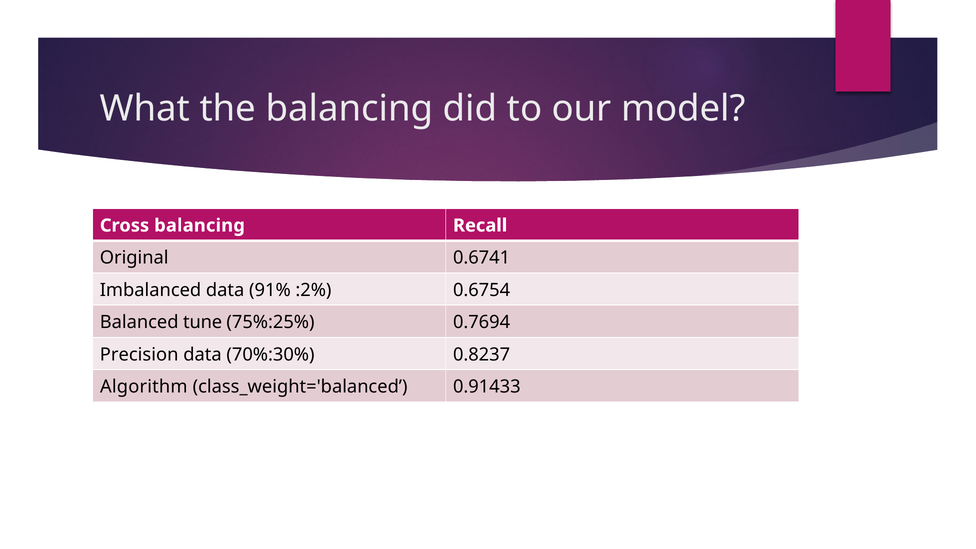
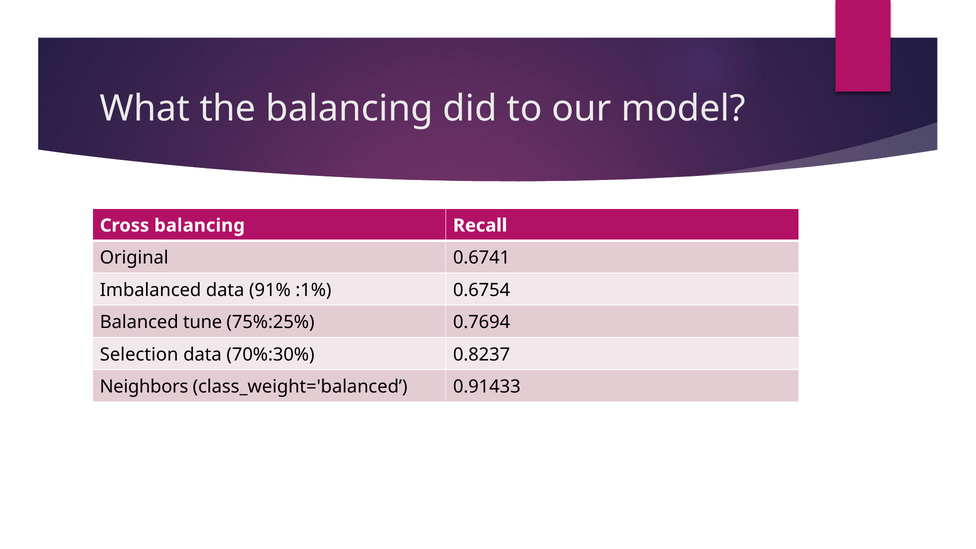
:2%: :2% -> :1%
Precision: Precision -> Selection
Algorithm: Algorithm -> Neighbors
